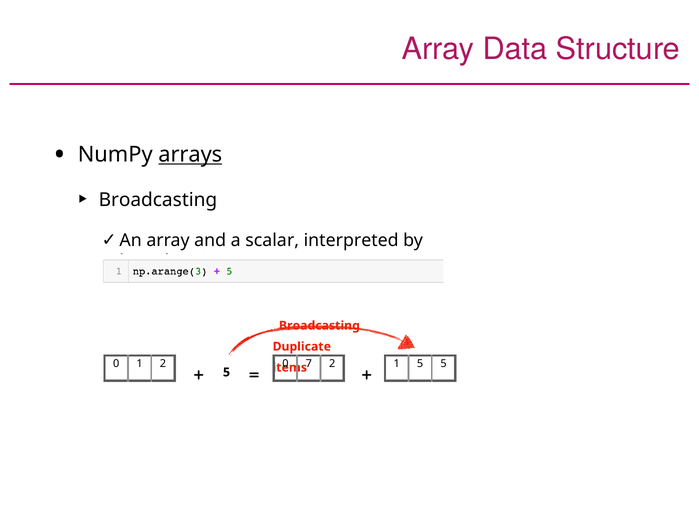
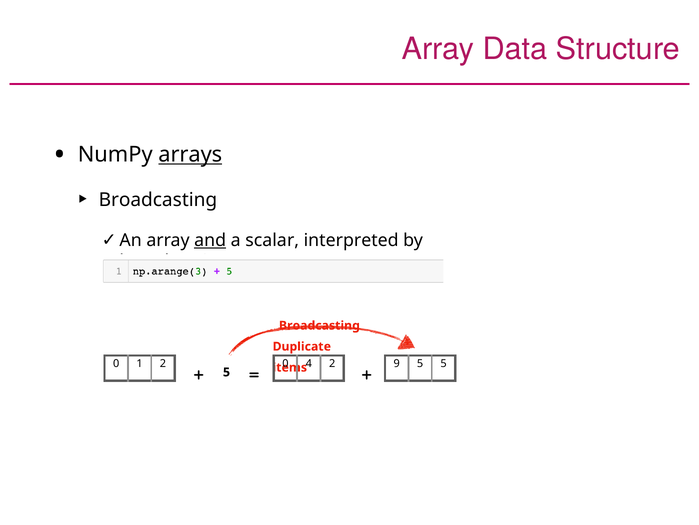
and underline: none -> present
7: 7 -> 4
2 1: 1 -> 9
